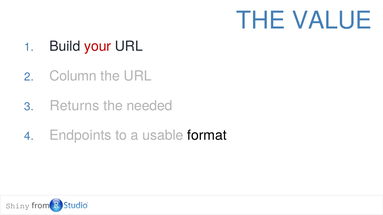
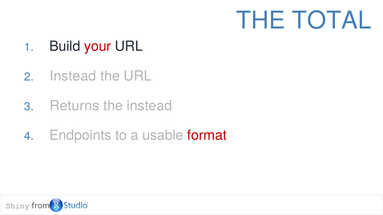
VALUE: VALUE -> TOTAL
Column at (73, 76): Column -> Instead
the needed: needed -> instead
format colour: black -> red
